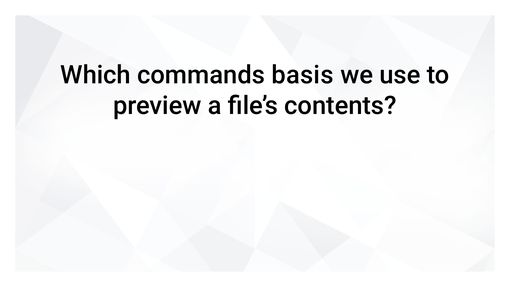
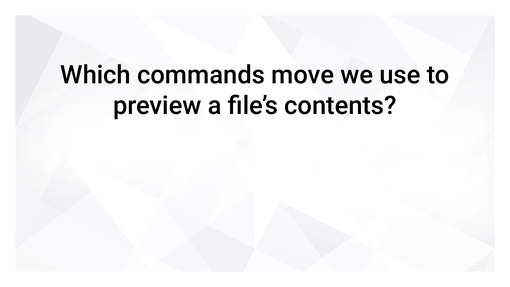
basis: basis -> move
